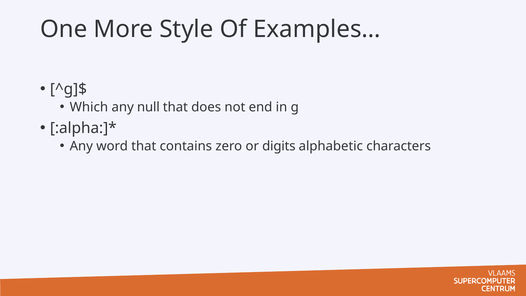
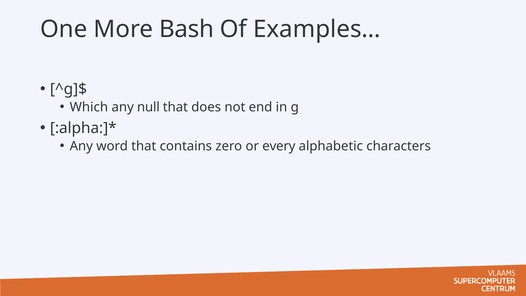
Style: Style -> Bash
digits: digits -> every
